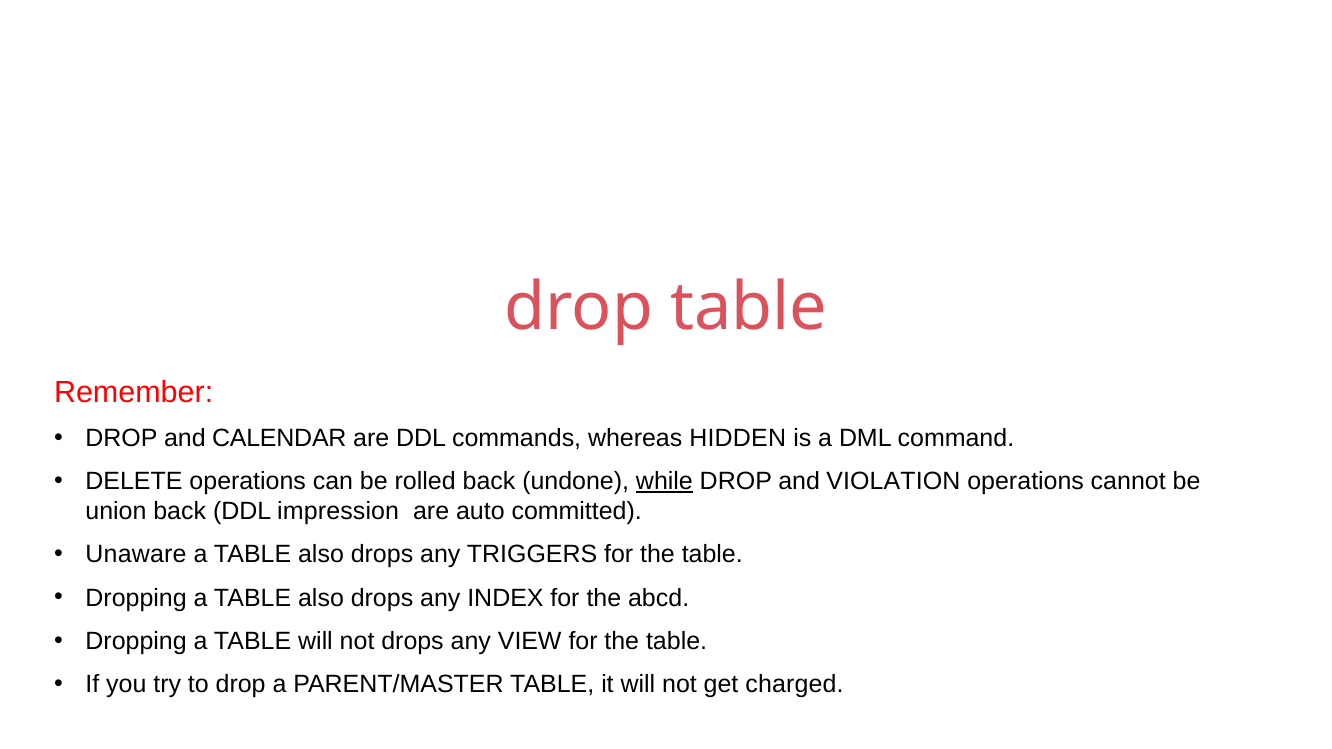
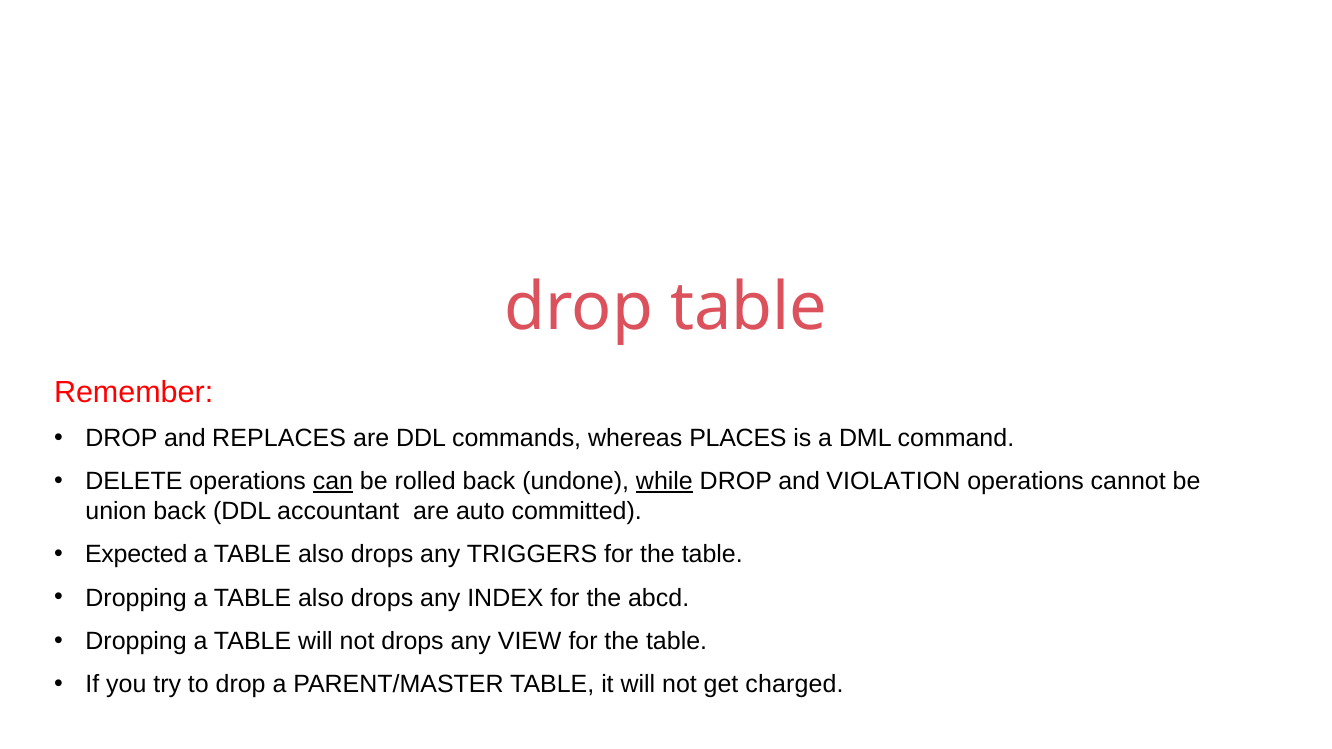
CALENDAR: CALENDAR -> REPLACES
HIDDEN: HIDDEN -> PLACES
can underline: none -> present
impression: impression -> accountant
Unaware: Unaware -> Expected
